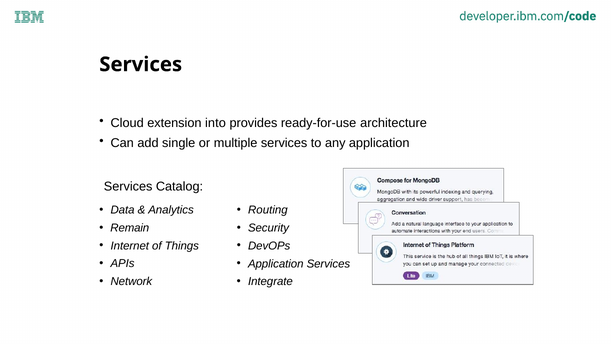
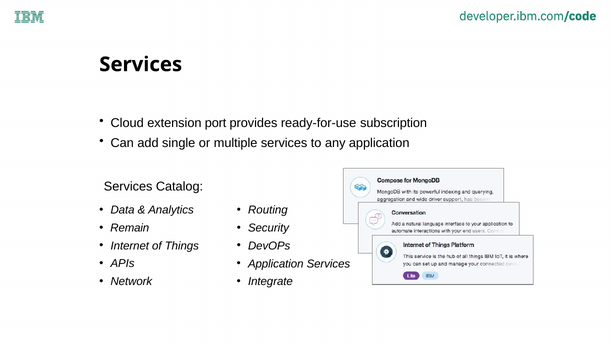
into: into -> port
architecture: architecture -> subscription
